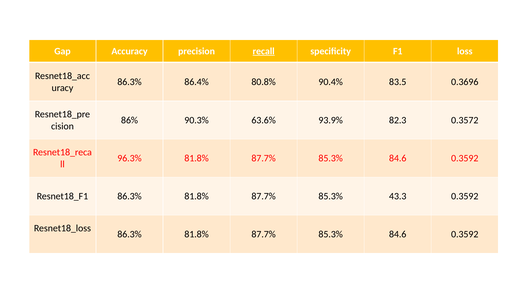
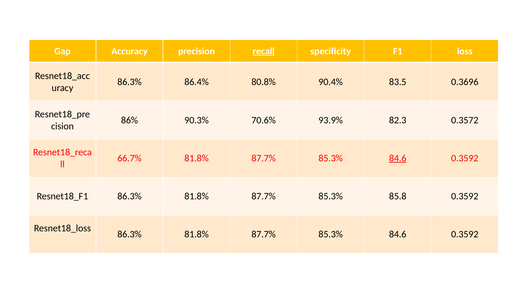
63.6%: 63.6% -> 70.6%
96.3%: 96.3% -> 66.7%
84.6 at (398, 158) underline: none -> present
43.3: 43.3 -> 85.8
